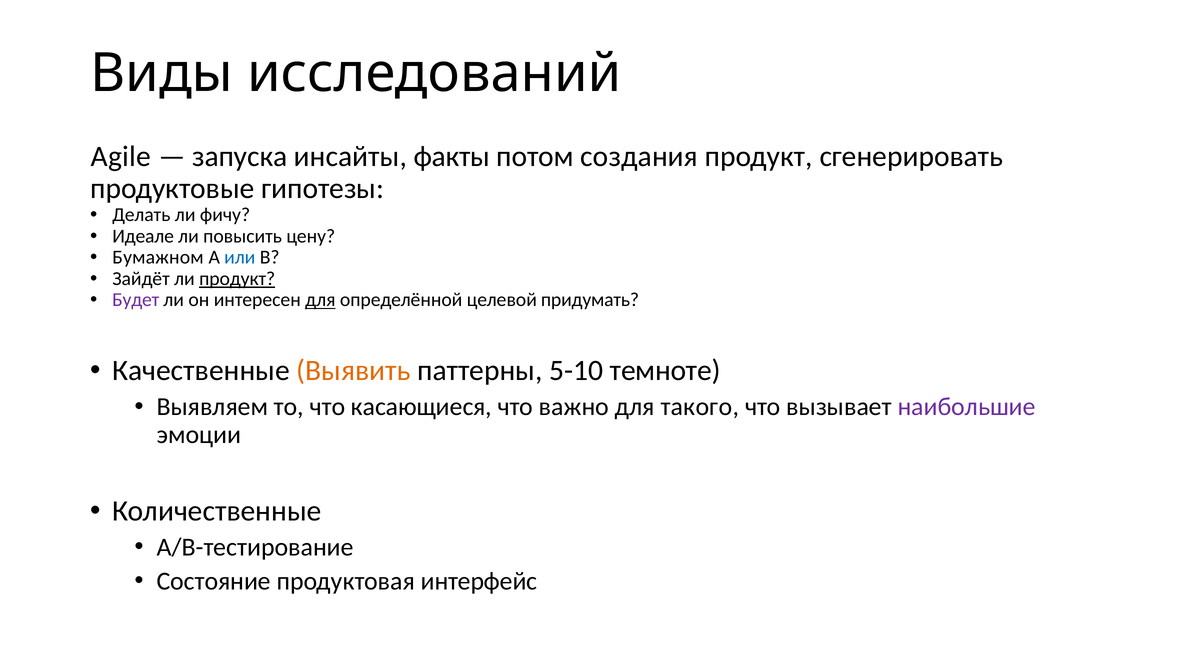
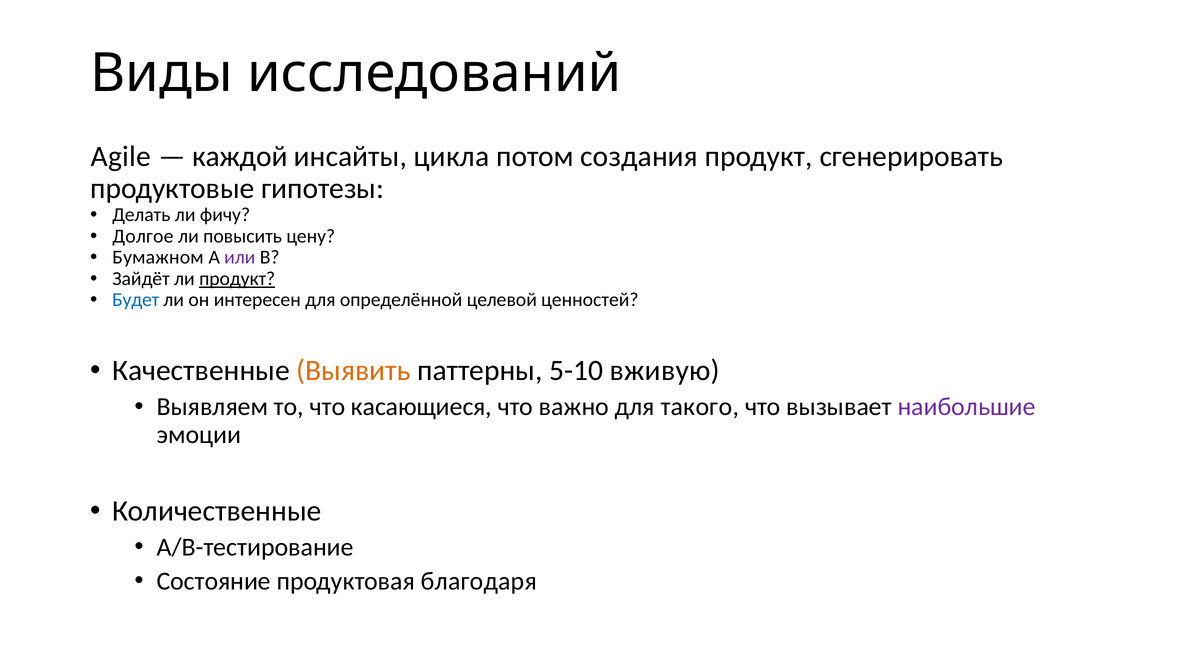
запуска: запуска -> каждой
факты: факты -> цикла
Идеале: Идеале -> Долгое
или colour: blue -> purple
Будет colour: purple -> blue
для at (320, 300) underline: present -> none
придумать: придумать -> ценностей
темноте: темноте -> вживую
интерфейс: интерфейс -> благодаря
